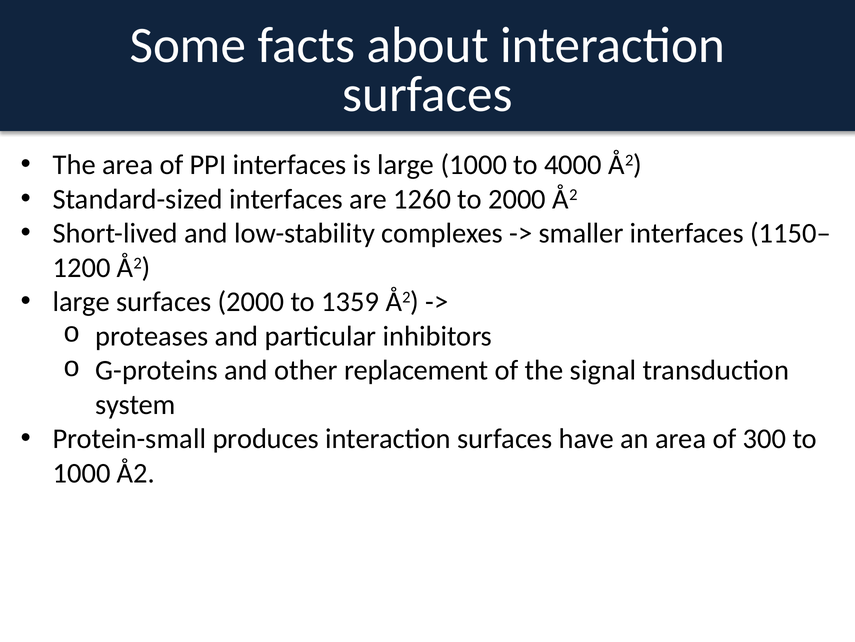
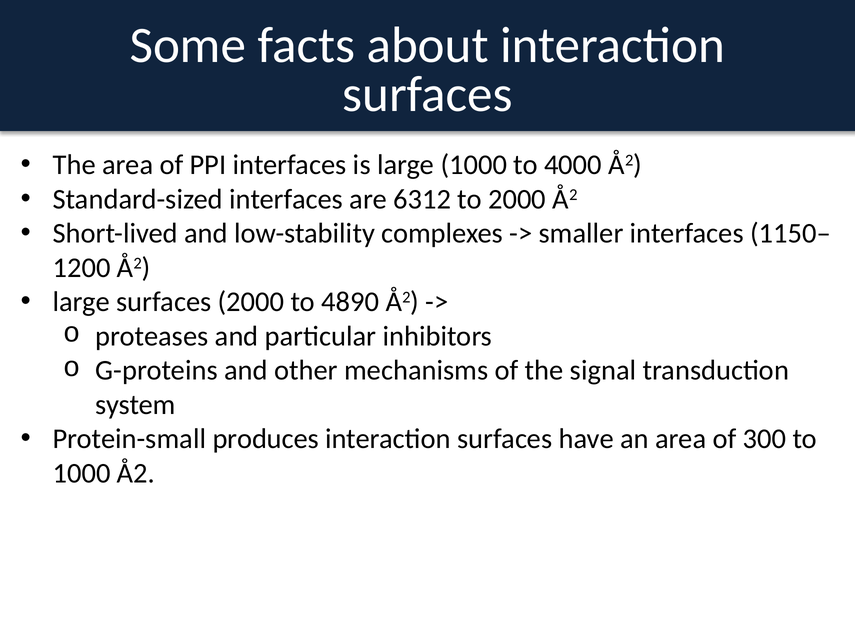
1260: 1260 -> 6312
1359: 1359 -> 4890
replacement: replacement -> mechanisms
